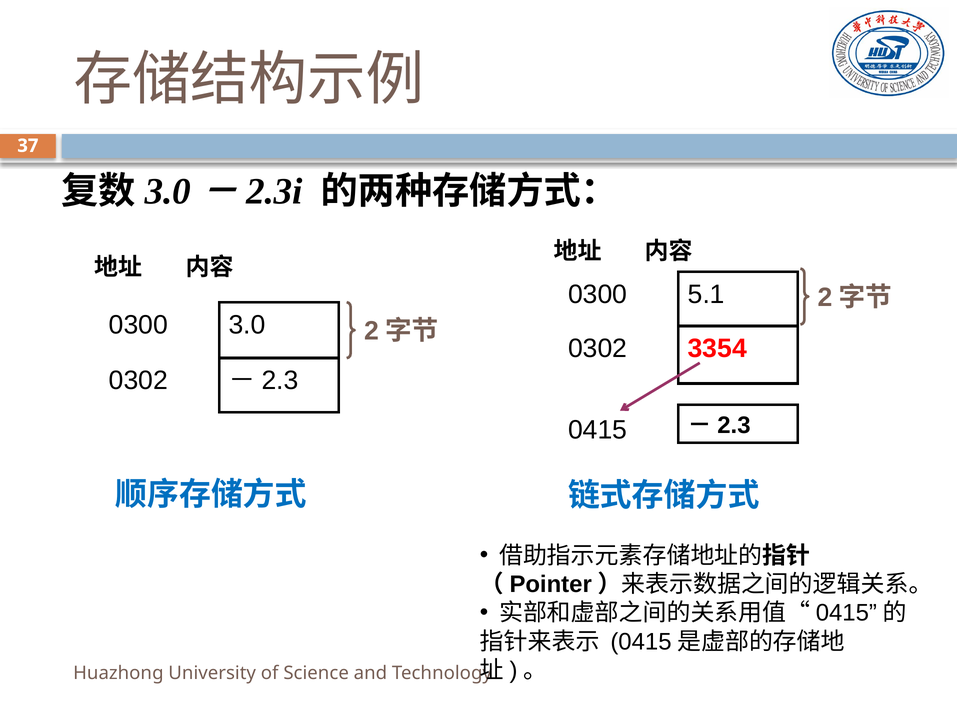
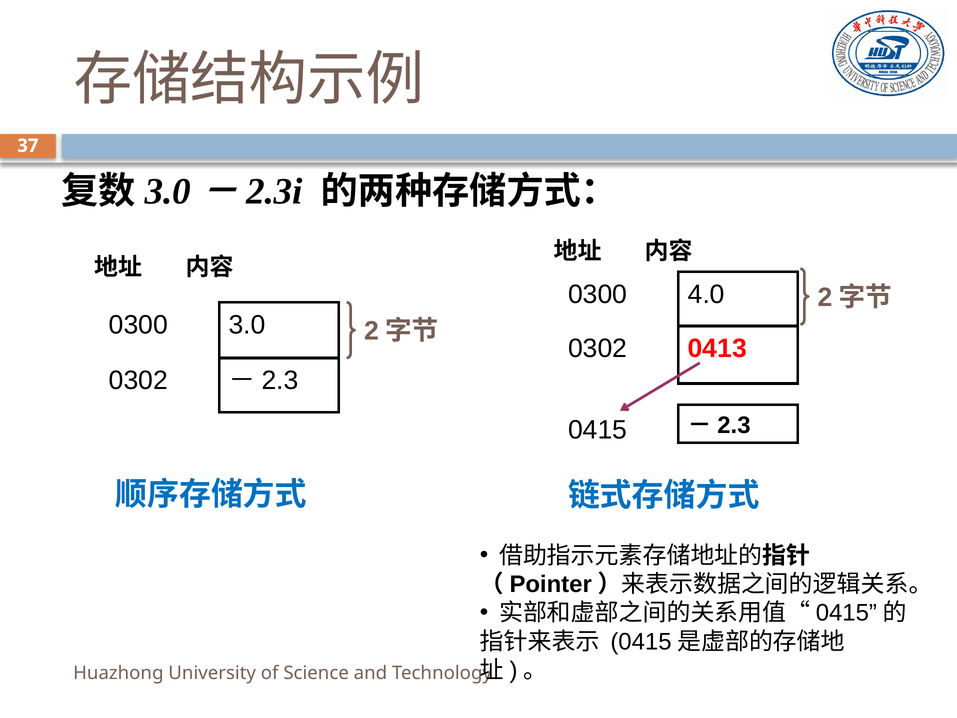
5.1: 5.1 -> 4.0
3354: 3354 -> 0413
